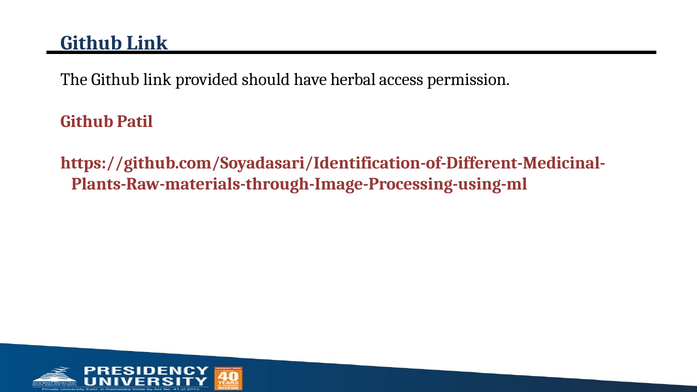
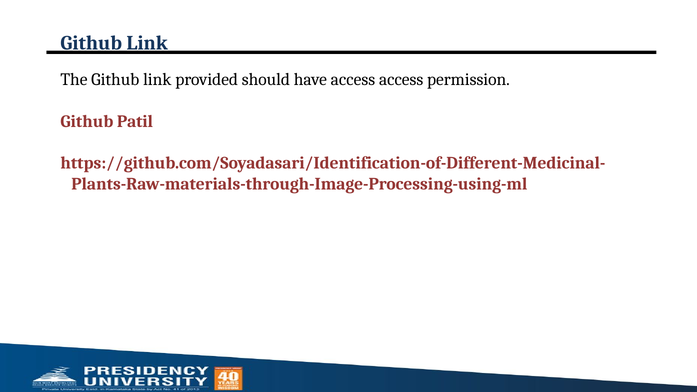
have herbal: herbal -> access
